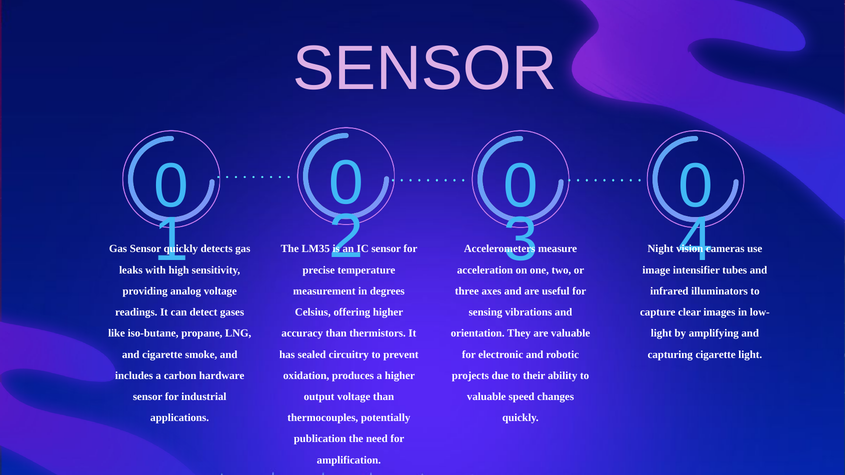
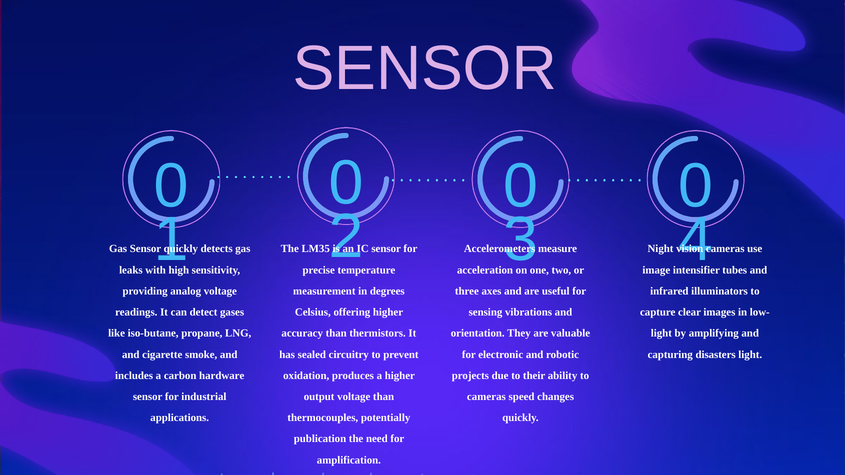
capturing cigarette: cigarette -> disasters
valuable at (486, 397): valuable -> cameras
